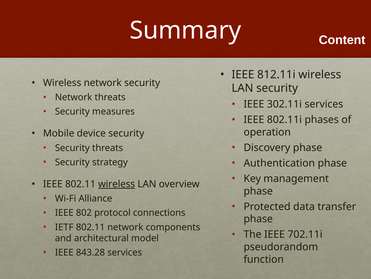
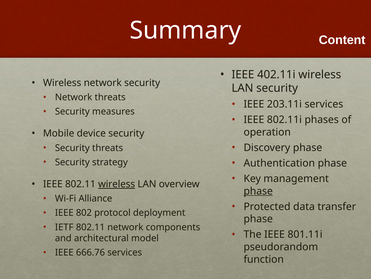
812.11i: 812.11i -> 402.11i
302.11i: 302.11i -> 203.11i
phase at (258, 191) underline: none -> present
connections: connections -> deployment
702.11i: 702.11i -> 801.11i
843.28: 843.28 -> 666.76
